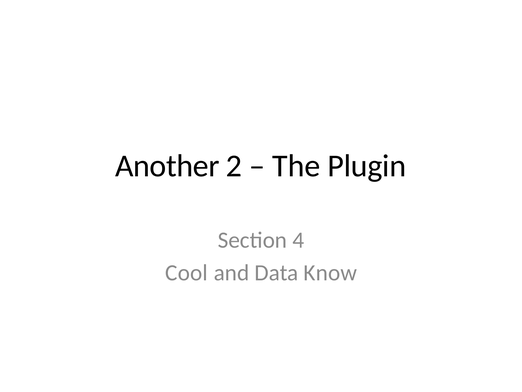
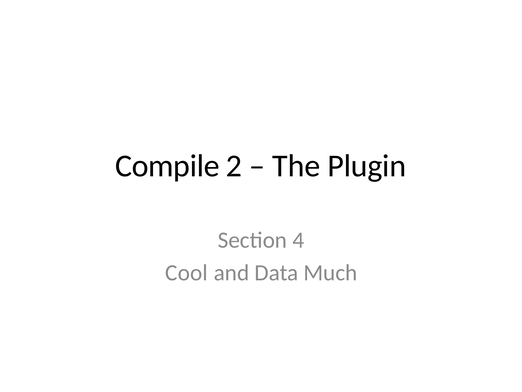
Another: Another -> Compile
Know: Know -> Much
